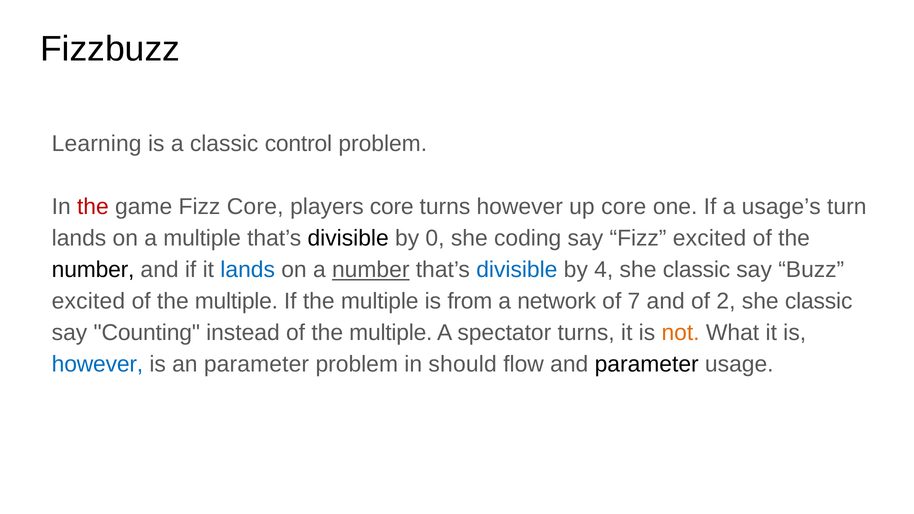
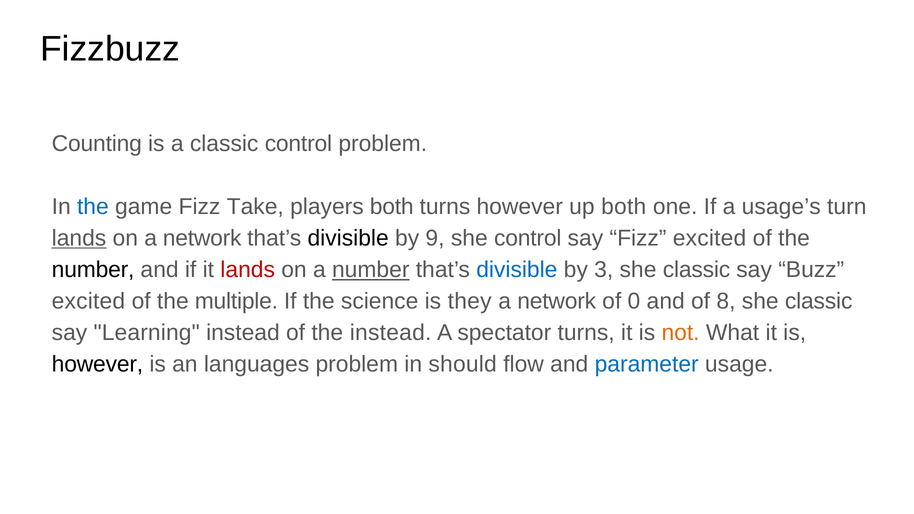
Learning: Learning -> Counting
the at (93, 207) colour: red -> blue
Fizz Core: Core -> Take
players core: core -> both
up core: core -> both
lands at (79, 238) underline: none -> present
on a multiple: multiple -> network
0: 0 -> 9
she coding: coding -> control
lands at (248, 270) colour: blue -> red
4: 4 -> 3
If the multiple: multiple -> science
from: from -> they
7: 7 -> 0
2: 2 -> 8
Counting: Counting -> Learning
instead of the multiple: multiple -> instead
however at (97, 364) colour: blue -> black
an parameter: parameter -> languages
parameter at (647, 364) colour: black -> blue
